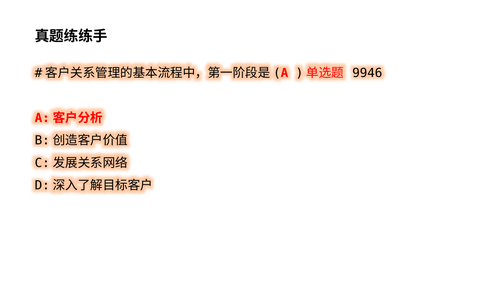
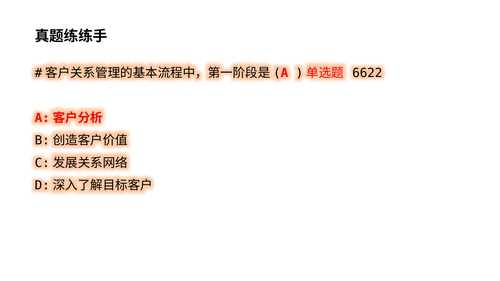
9946: 9946 -> 6622
